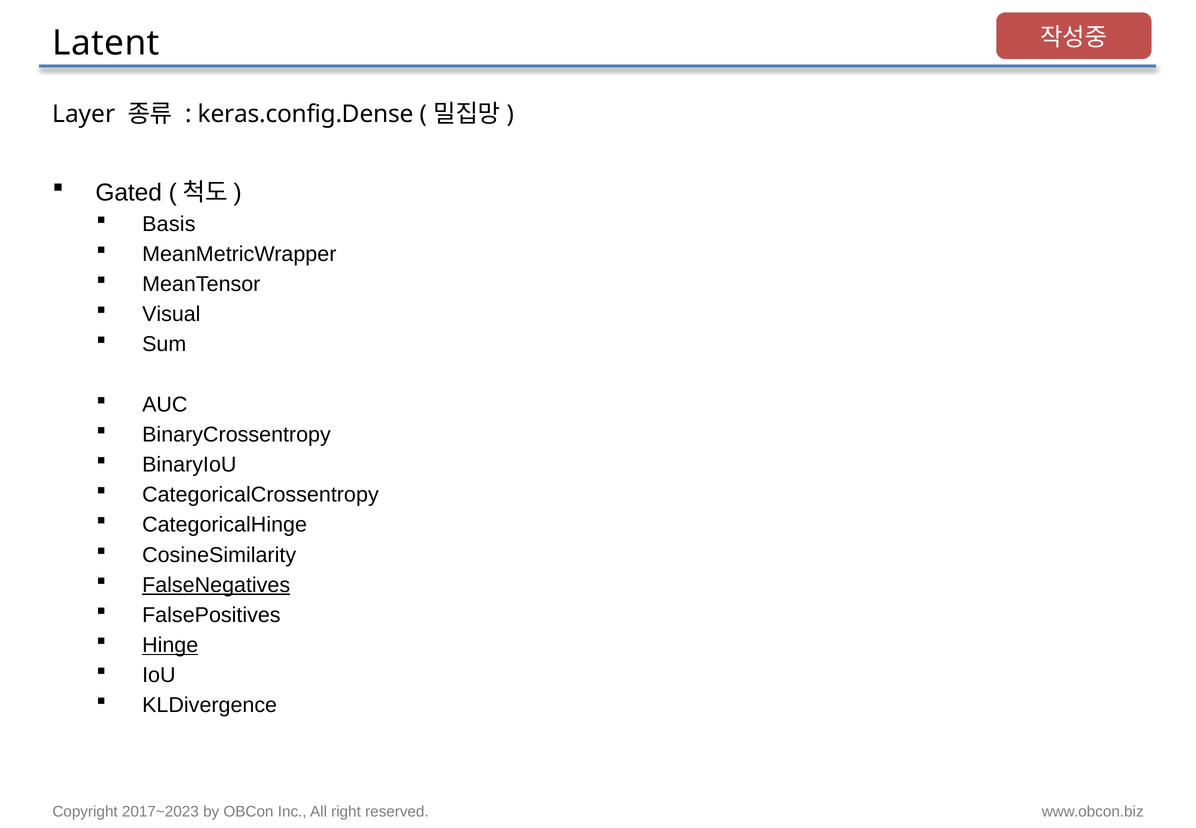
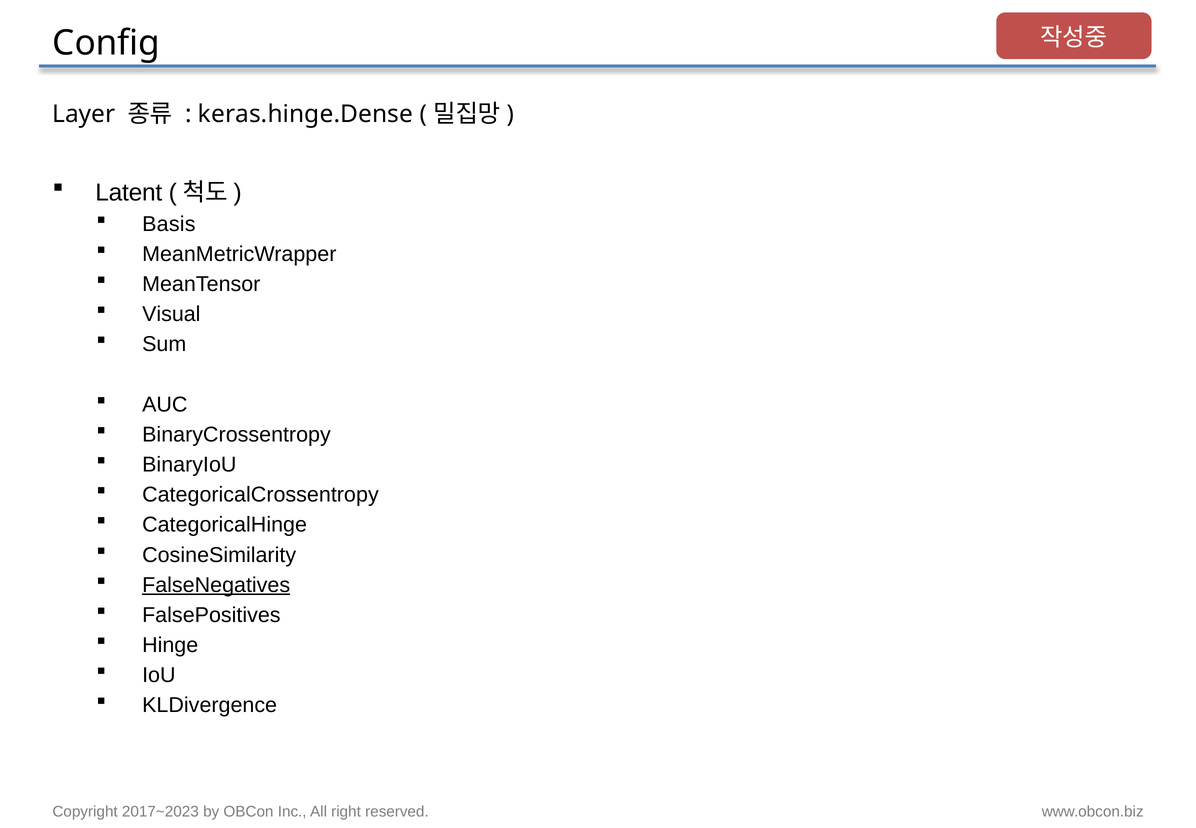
Latent: Latent -> Config
keras.config.Dense: keras.config.Dense -> keras.hinge.Dense
Gated: Gated -> Latent
Hinge underline: present -> none
